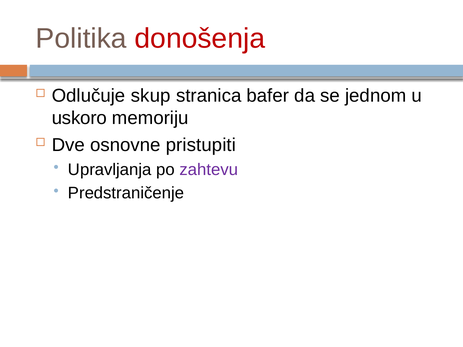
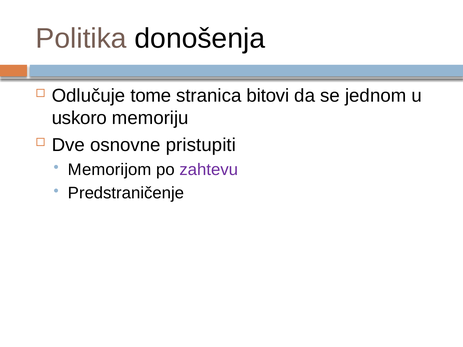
donošenja colour: red -> black
skup: skup -> tome
bafer: bafer -> bitovi
Upravljanja: Upravljanja -> Memorijom
